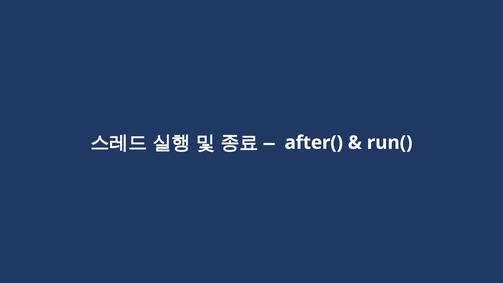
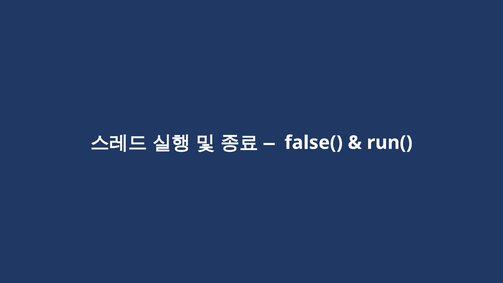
after(: after( -> false(
